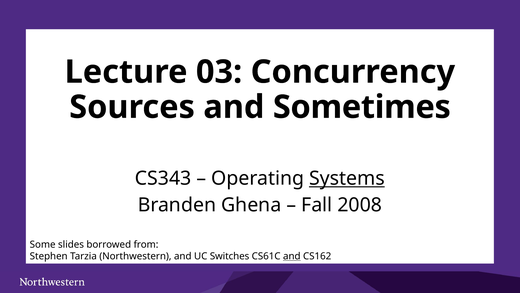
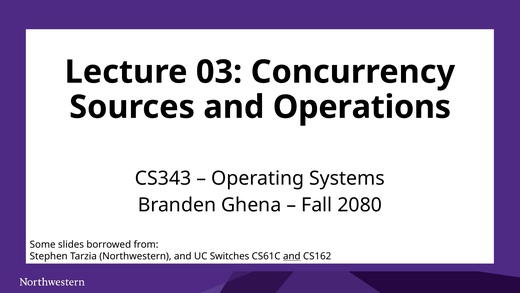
Sometimes: Sometimes -> Operations
Systems underline: present -> none
2008: 2008 -> 2080
